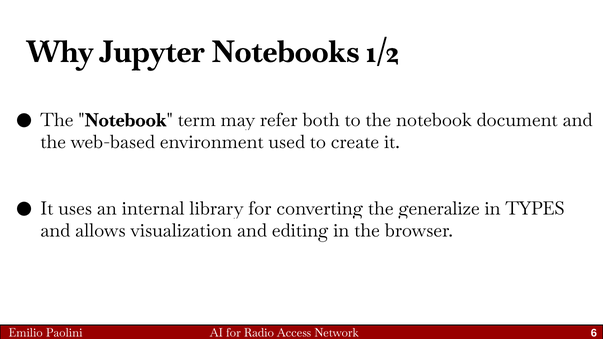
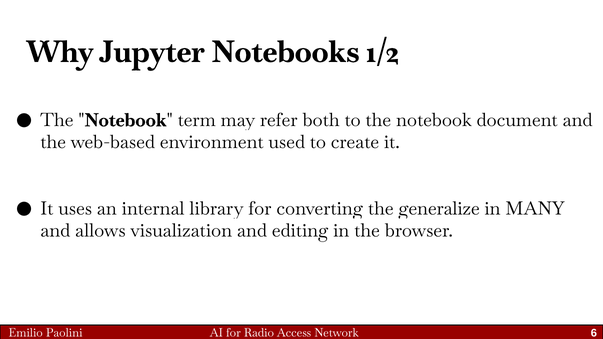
TYPES: TYPES -> MANY
